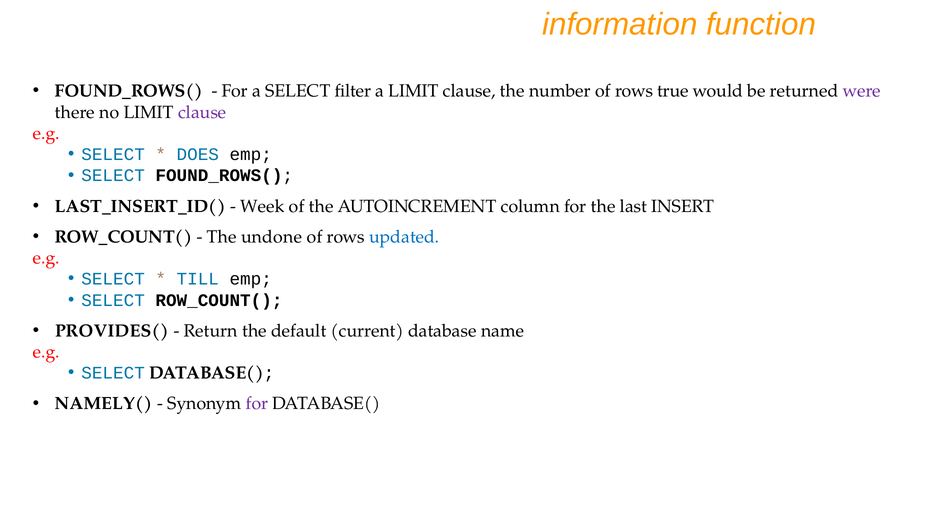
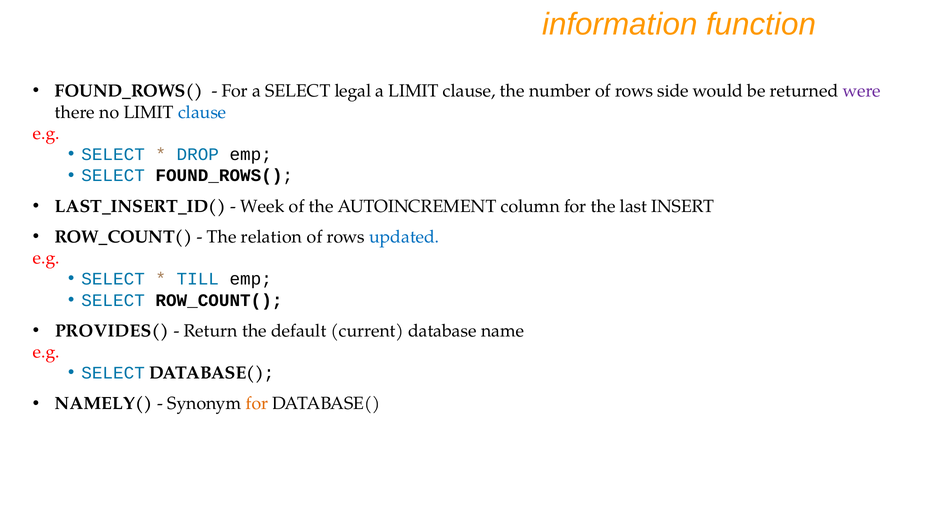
filter: filter -> legal
true: true -> side
clause at (202, 112) colour: purple -> blue
DOES: DOES -> DROP
undone: undone -> relation
for at (257, 404) colour: purple -> orange
